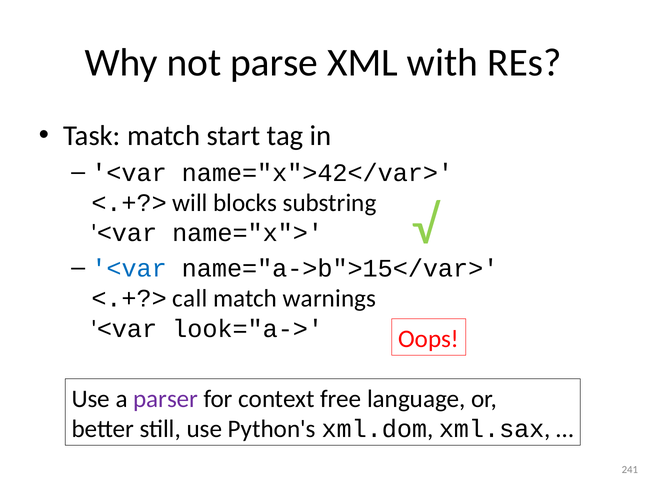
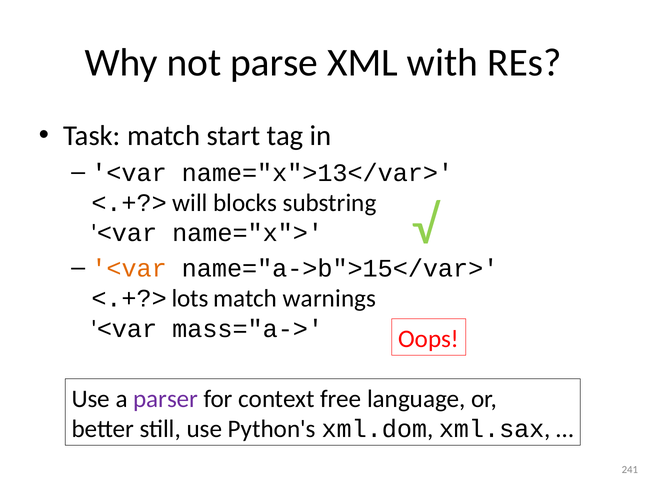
name="x">42</var>: name="x">42</var> -> name="x">13</var>
<var at (129, 269) colour: blue -> orange
call: call -> lots
look="a->: look="a-> -> mass="a->
